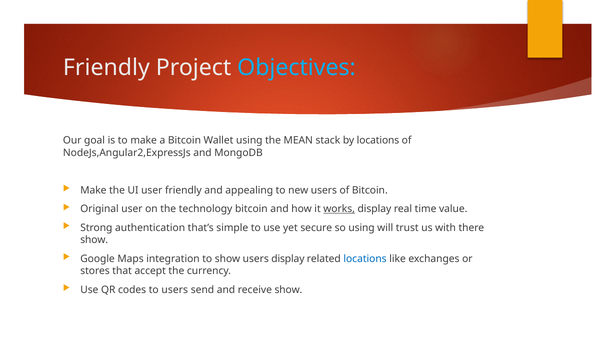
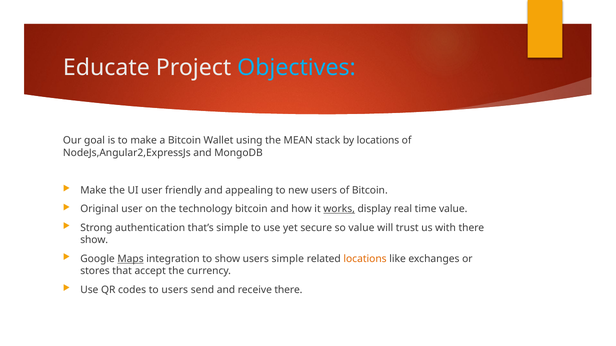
Friendly at (106, 68): Friendly -> Educate
so using: using -> value
Maps underline: none -> present
users display: display -> simple
locations at (365, 259) colour: blue -> orange
receive show: show -> there
